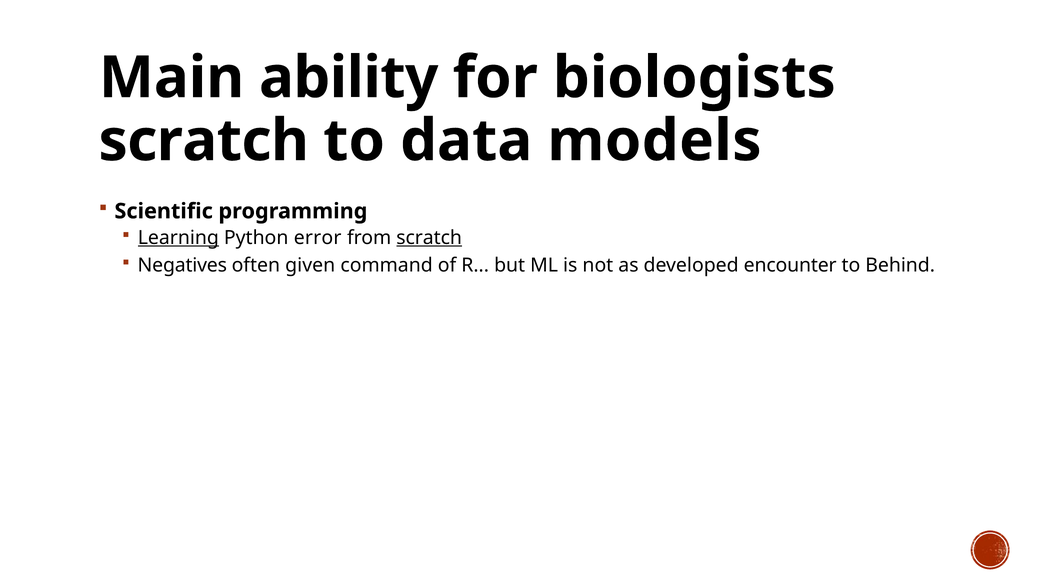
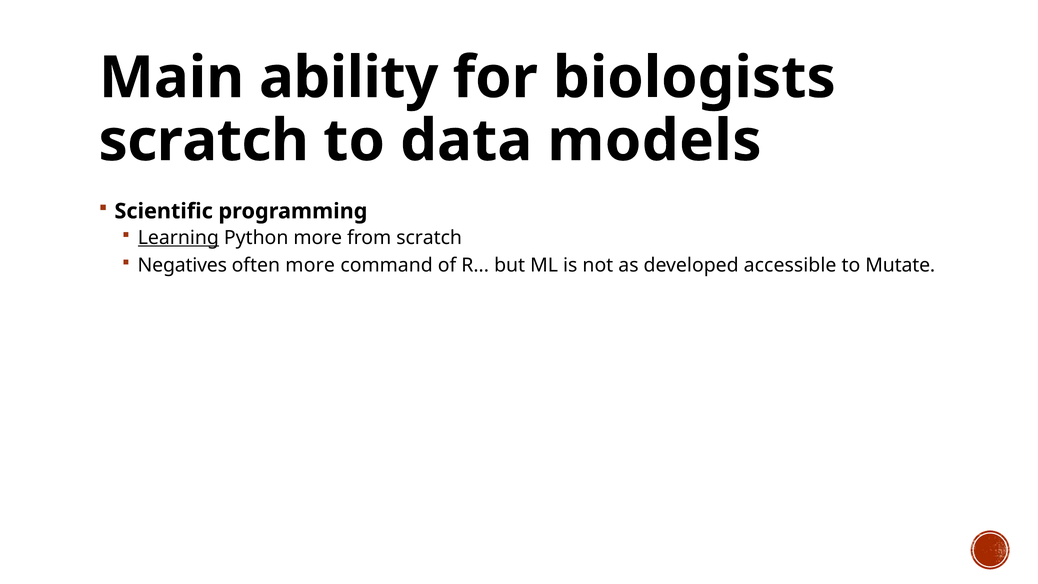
Python error: error -> more
scratch at (429, 238) underline: present -> none
often given: given -> more
encounter: encounter -> accessible
Behind: Behind -> Mutate
